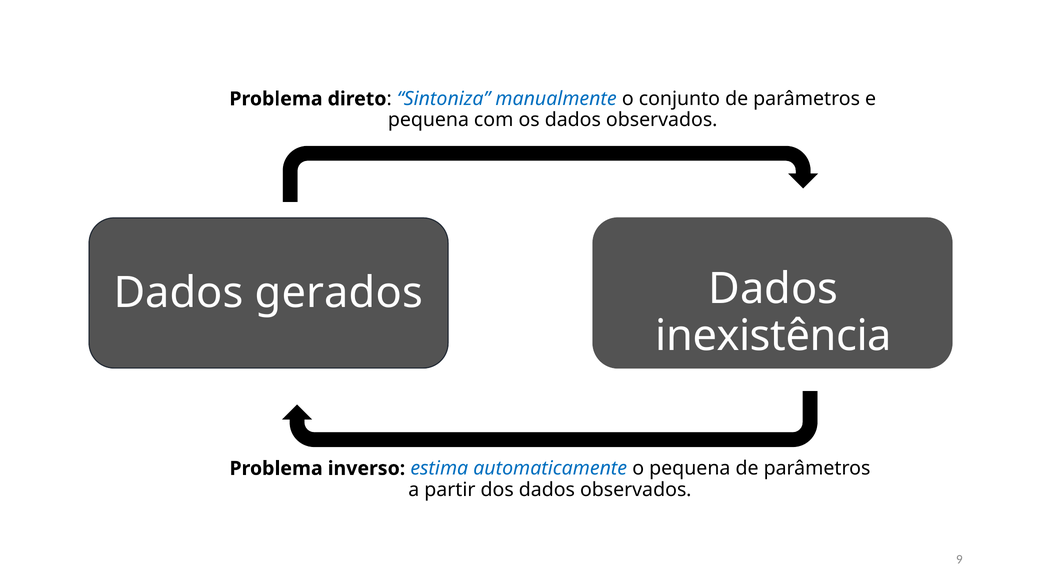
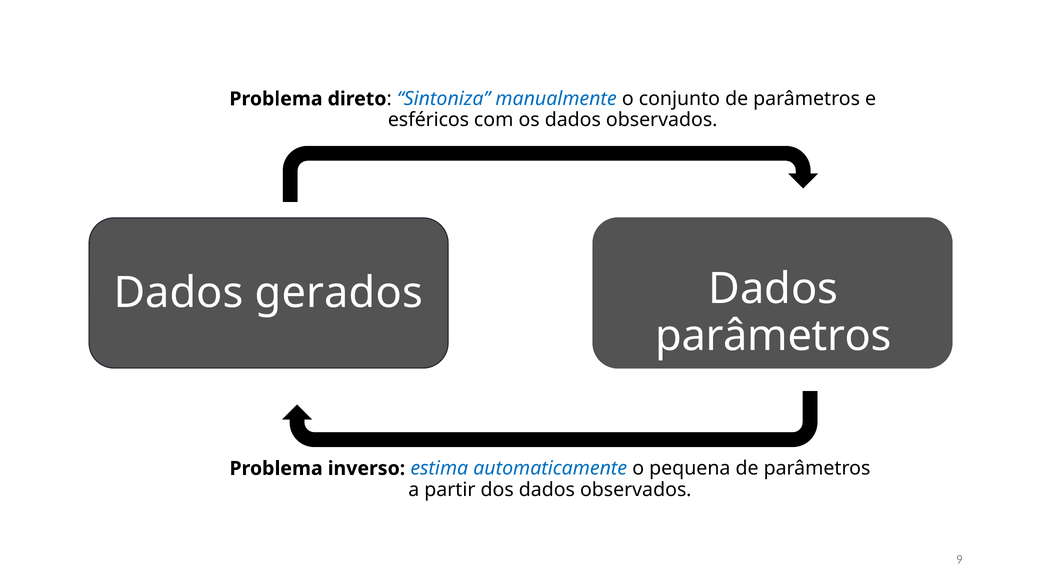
pequena at (428, 120): pequena -> esféricos
inexistência at (773, 336): inexistência -> parâmetros
